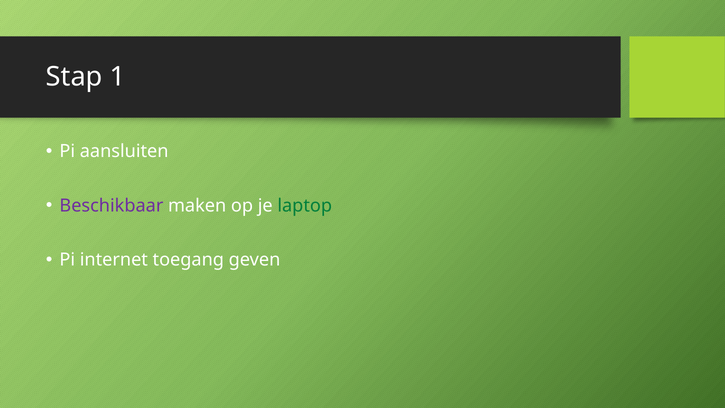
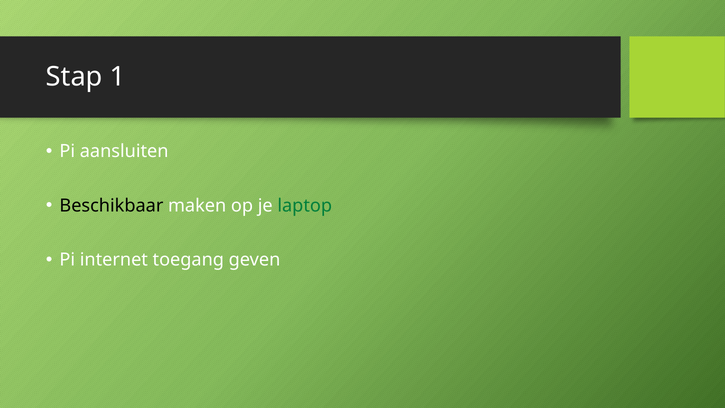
Beschikbaar colour: purple -> black
